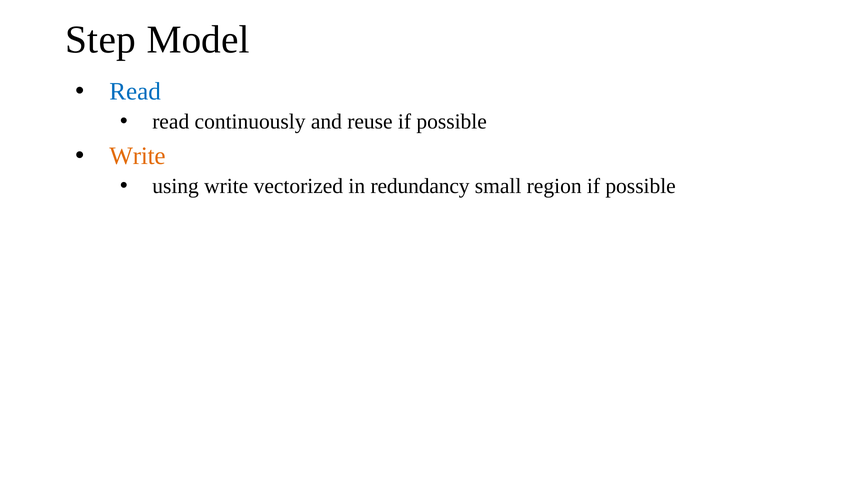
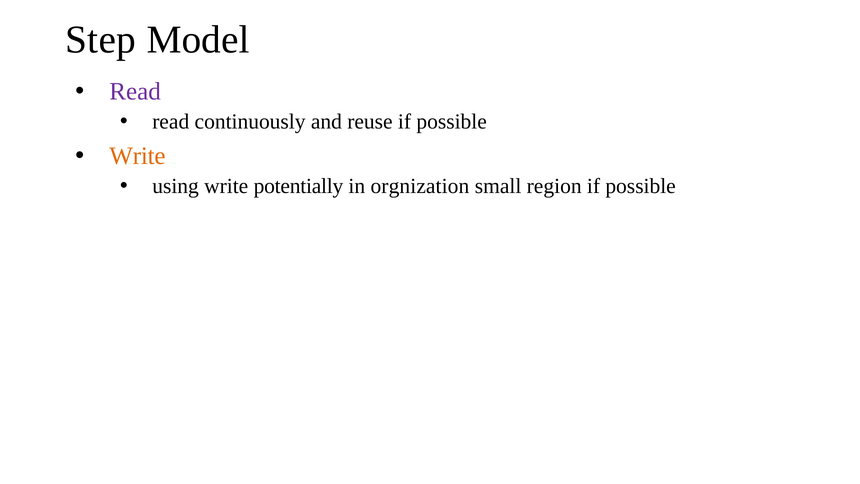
Read at (135, 91) colour: blue -> purple
vectorized: vectorized -> potentially
redundancy: redundancy -> orgnization
